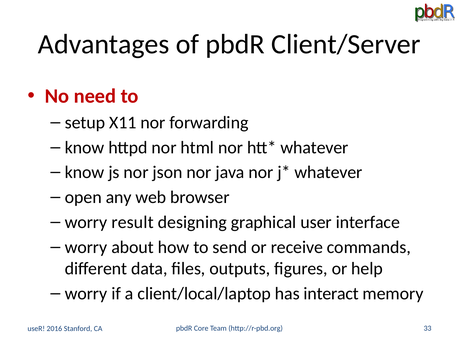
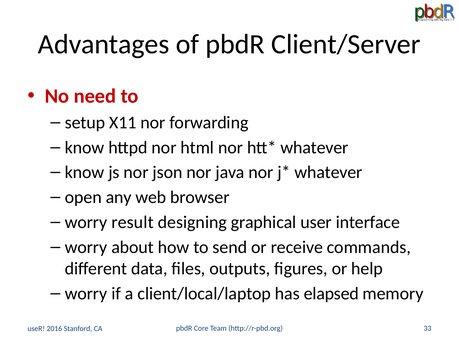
interact: interact -> elapsed
